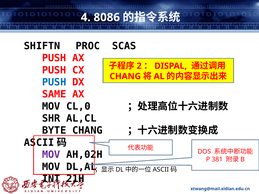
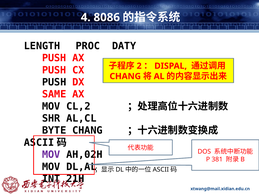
SHIFTN: SHIFTN -> LENGTH
SCAS: SCAS -> DATY
PUSH at (54, 82) colour: blue -> black
CL,0: CL,0 -> CL,2
